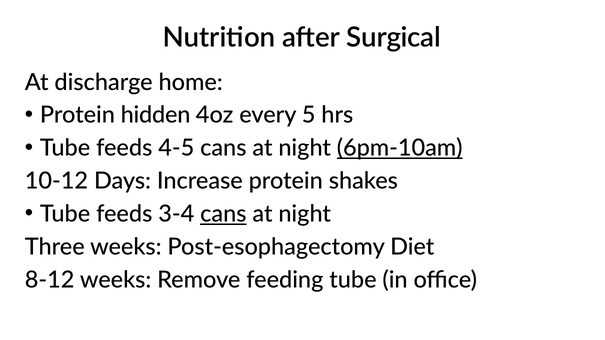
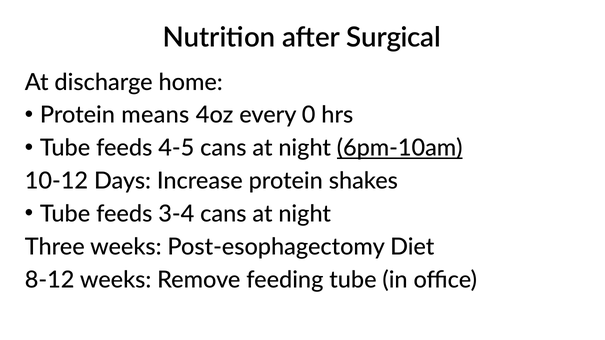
hidden: hidden -> means
5: 5 -> 0
cans at (223, 214) underline: present -> none
